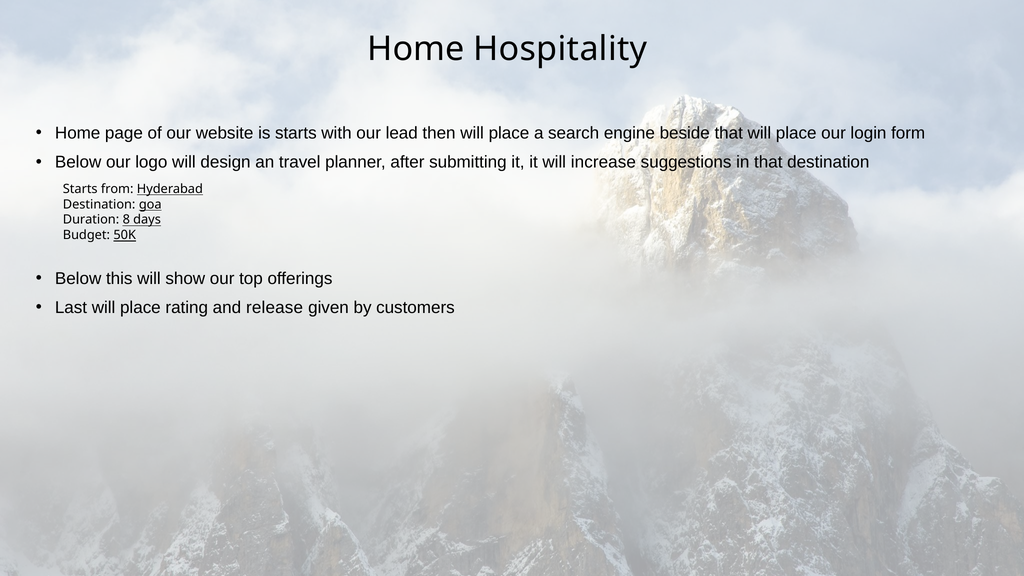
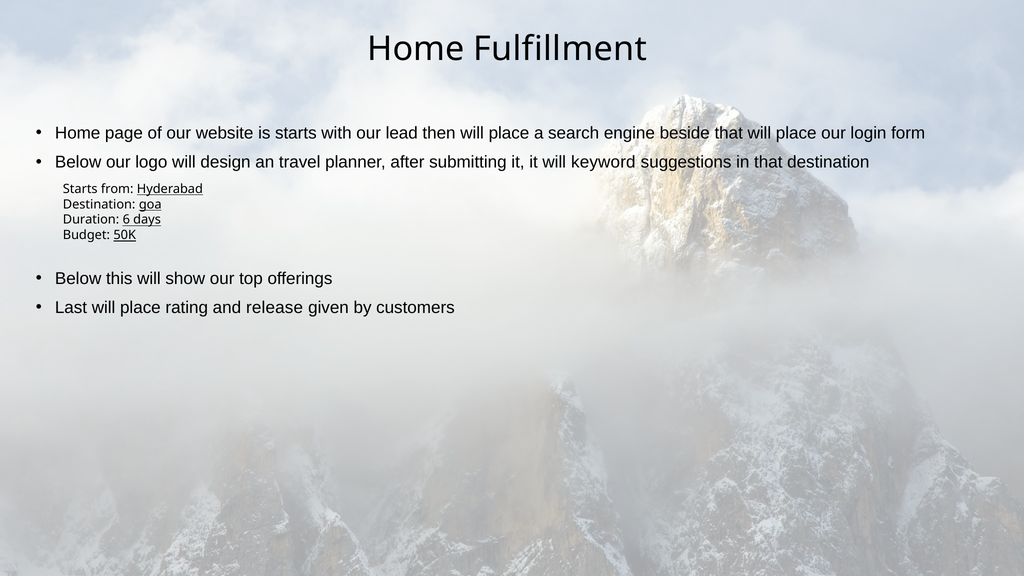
Hospitality: Hospitality -> Fulfillment
increase: increase -> keyword
8: 8 -> 6
